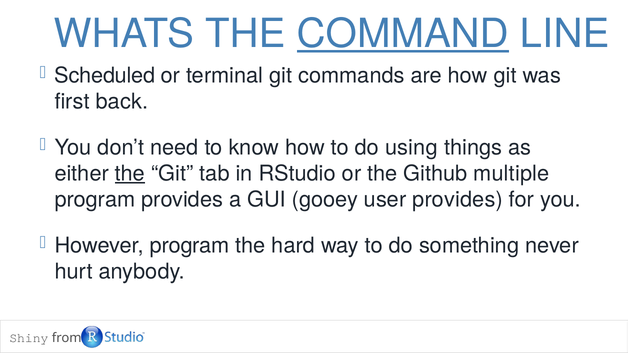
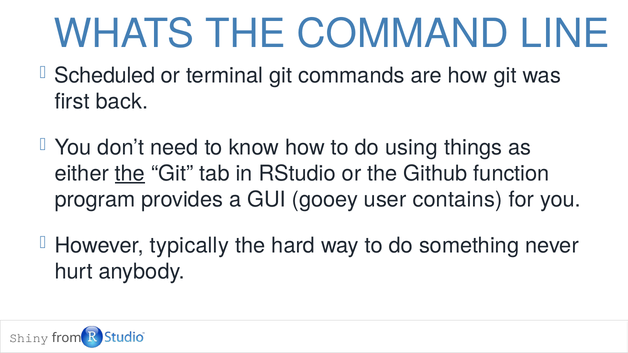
COMMAND underline: present -> none
multiple: multiple -> function
user provides: provides -> contains
However program: program -> typically
